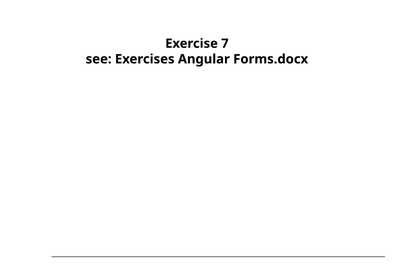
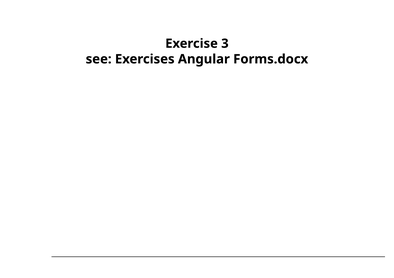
7: 7 -> 3
